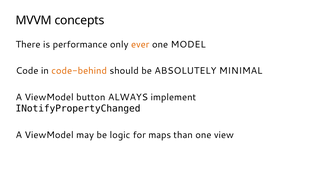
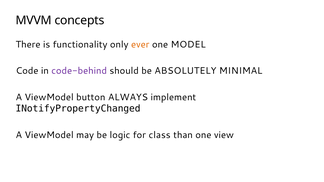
performance: performance -> functionality
code-behind colour: orange -> purple
maps: maps -> class
